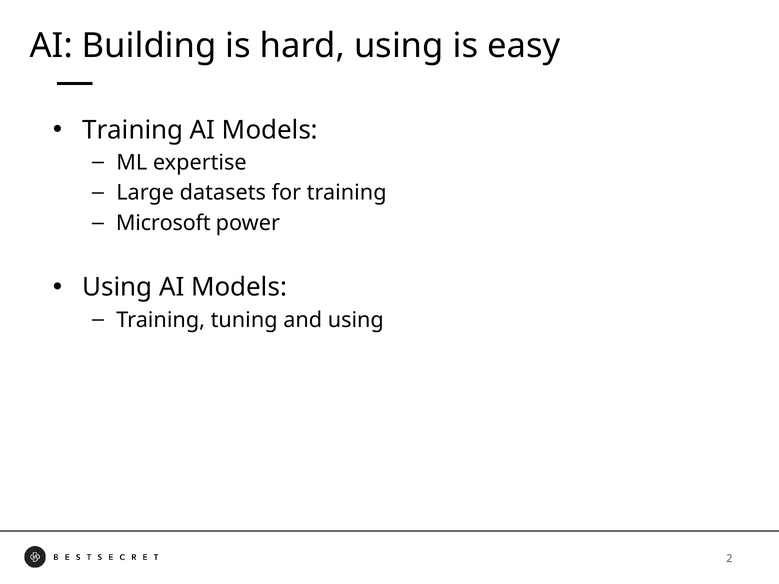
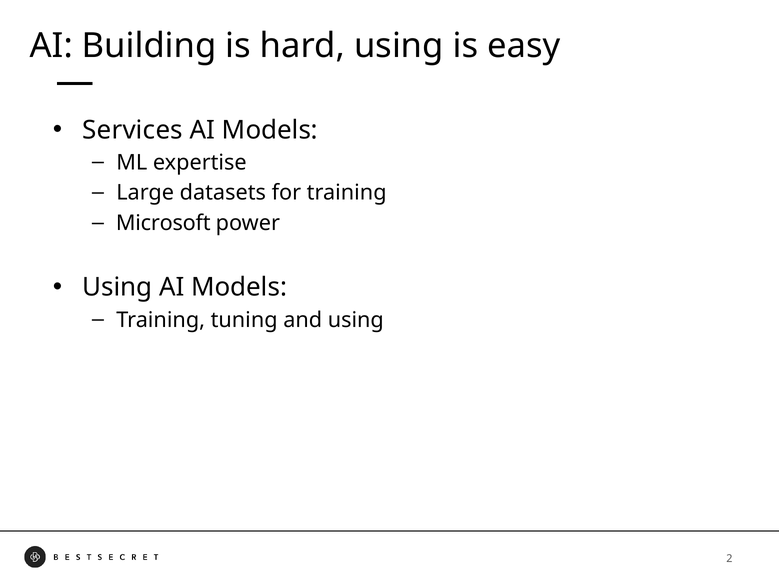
Training at (133, 130): Training -> Services
